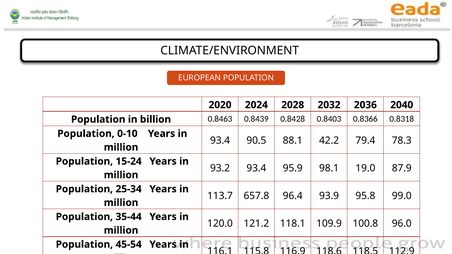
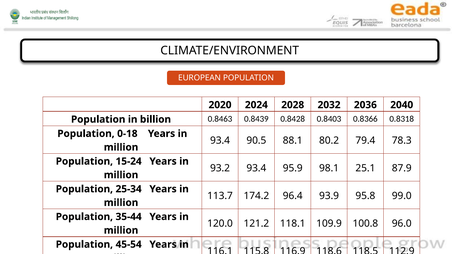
0-10: 0-10 -> 0-18
42.2: 42.2 -> 80.2
19.0: 19.0 -> 25.1
657.8: 657.8 -> 174.2
